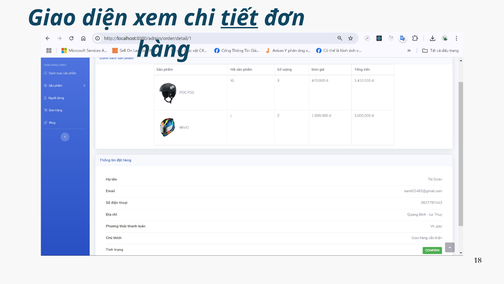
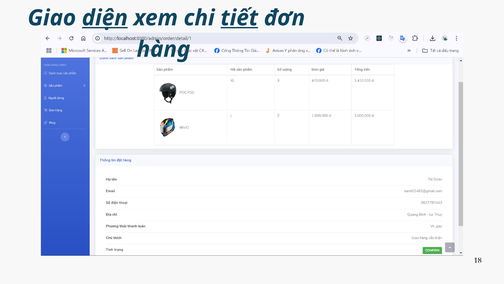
diện underline: none -> present
